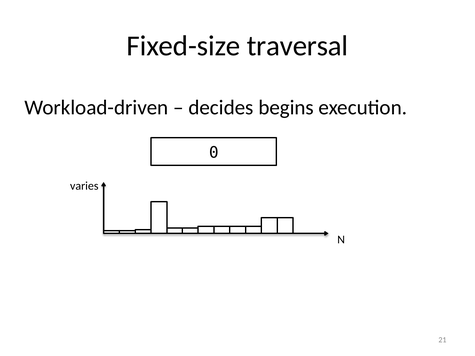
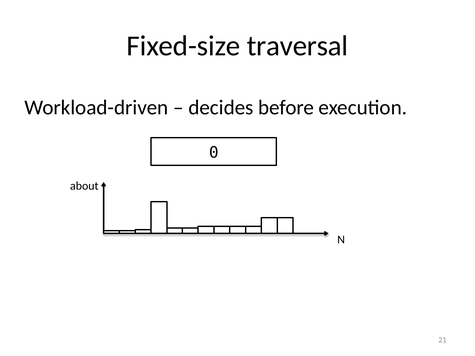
begins: begins -> before
varies: varies -> about
